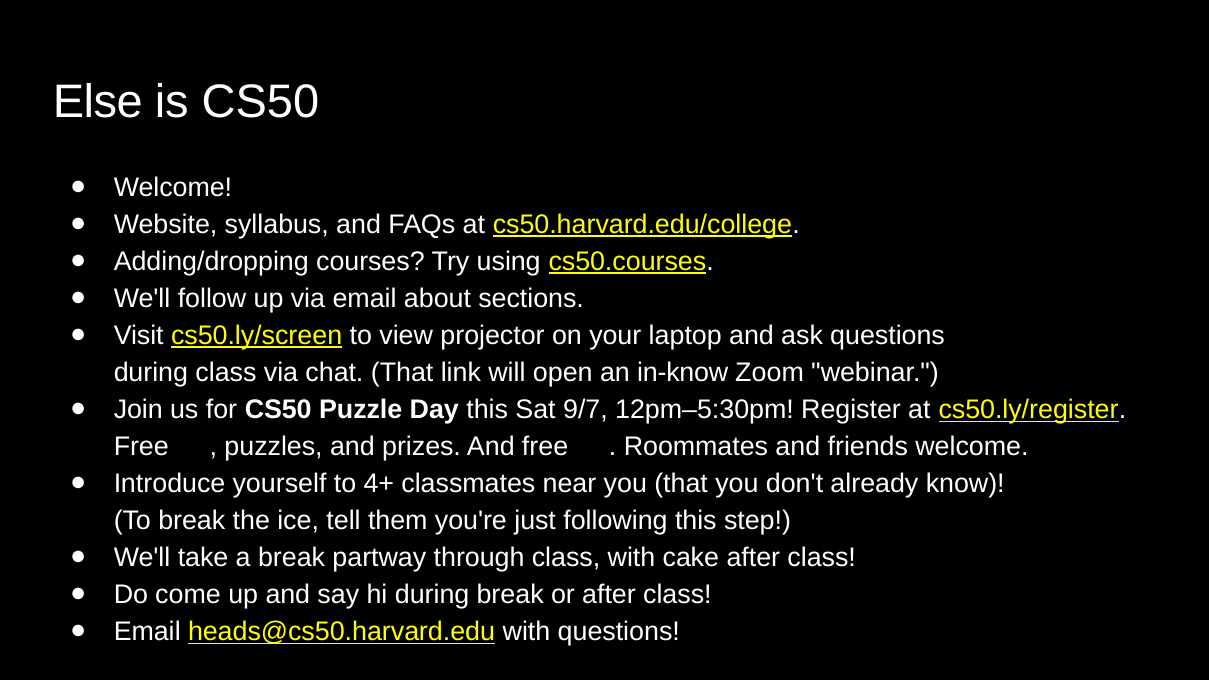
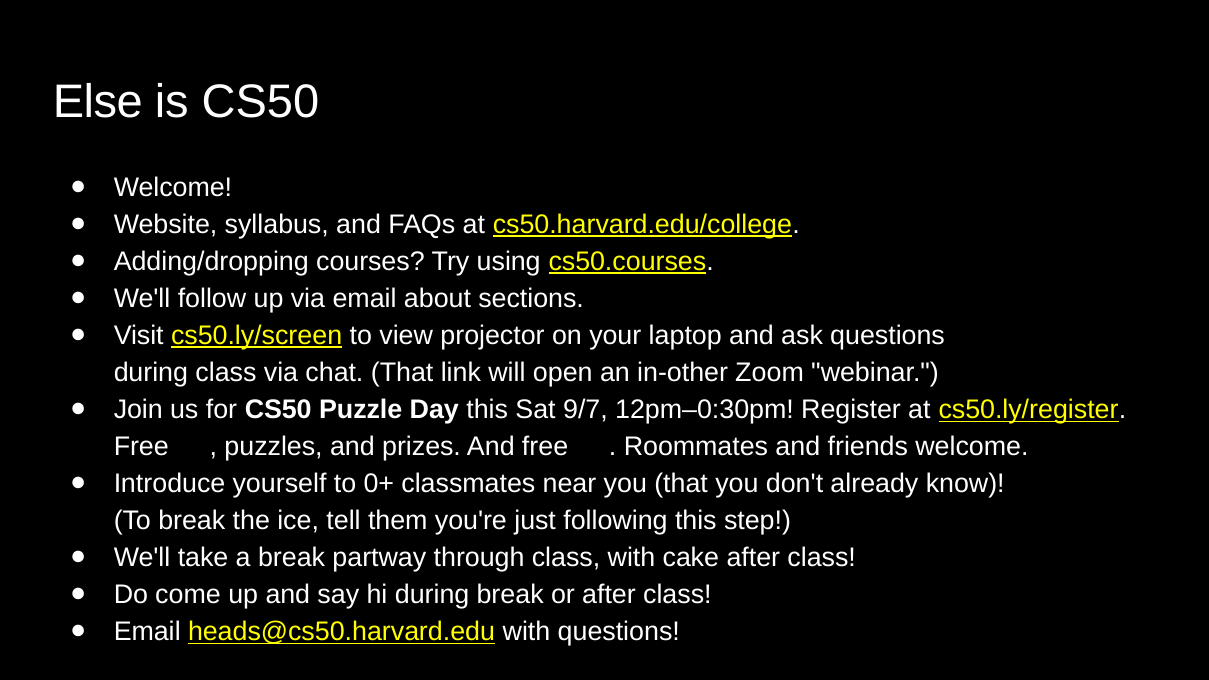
in-know: in-know -> in-other
12pm–5:30pm: 12pm–5:30pm -> 12pm–0:30pm
4+: 4+ -> 0+
